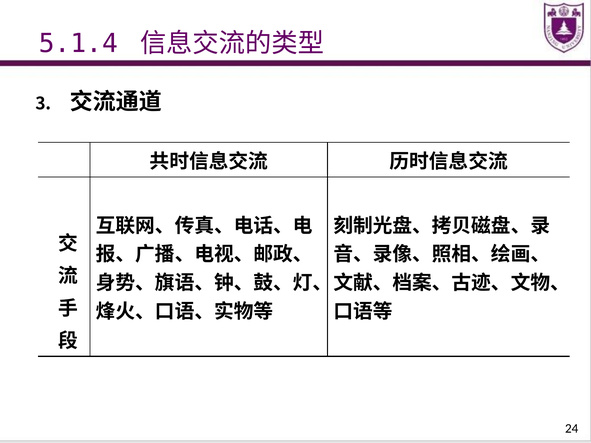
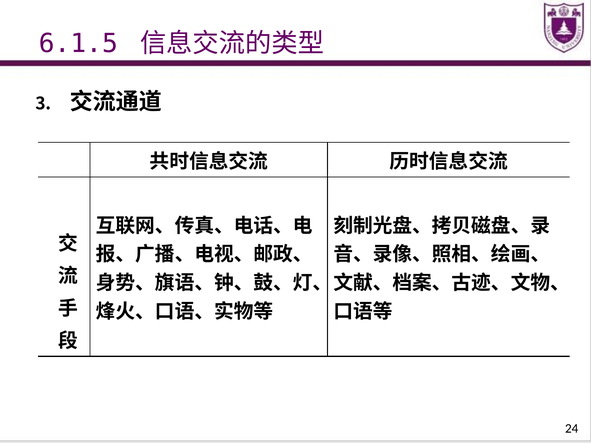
5.1.4: 5.1.4 -> 6.1.5
